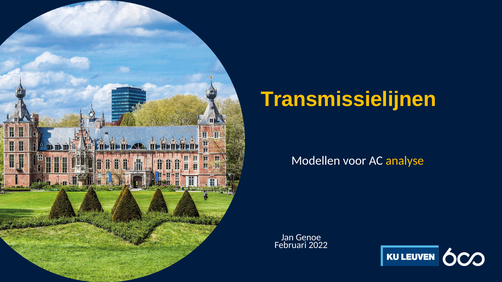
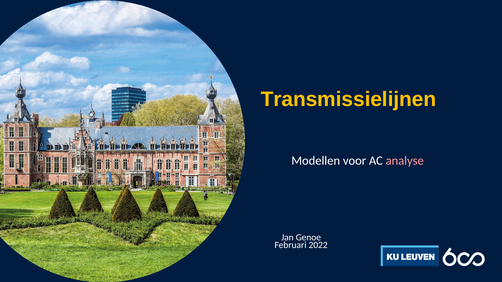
analyse colour: yellow -> pink
